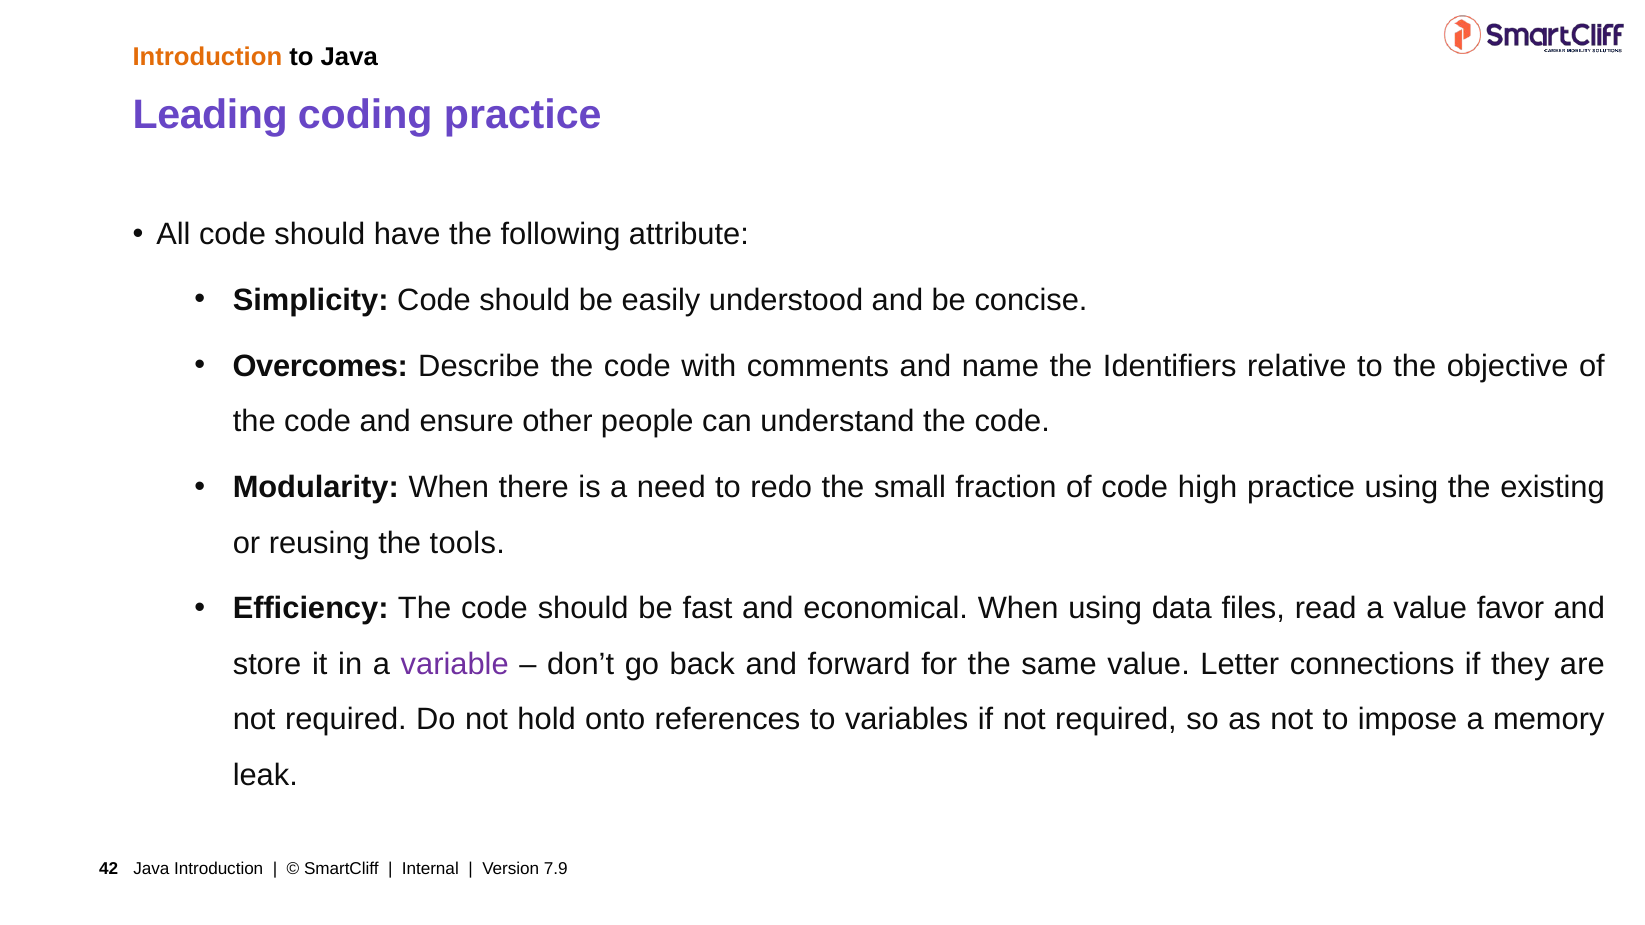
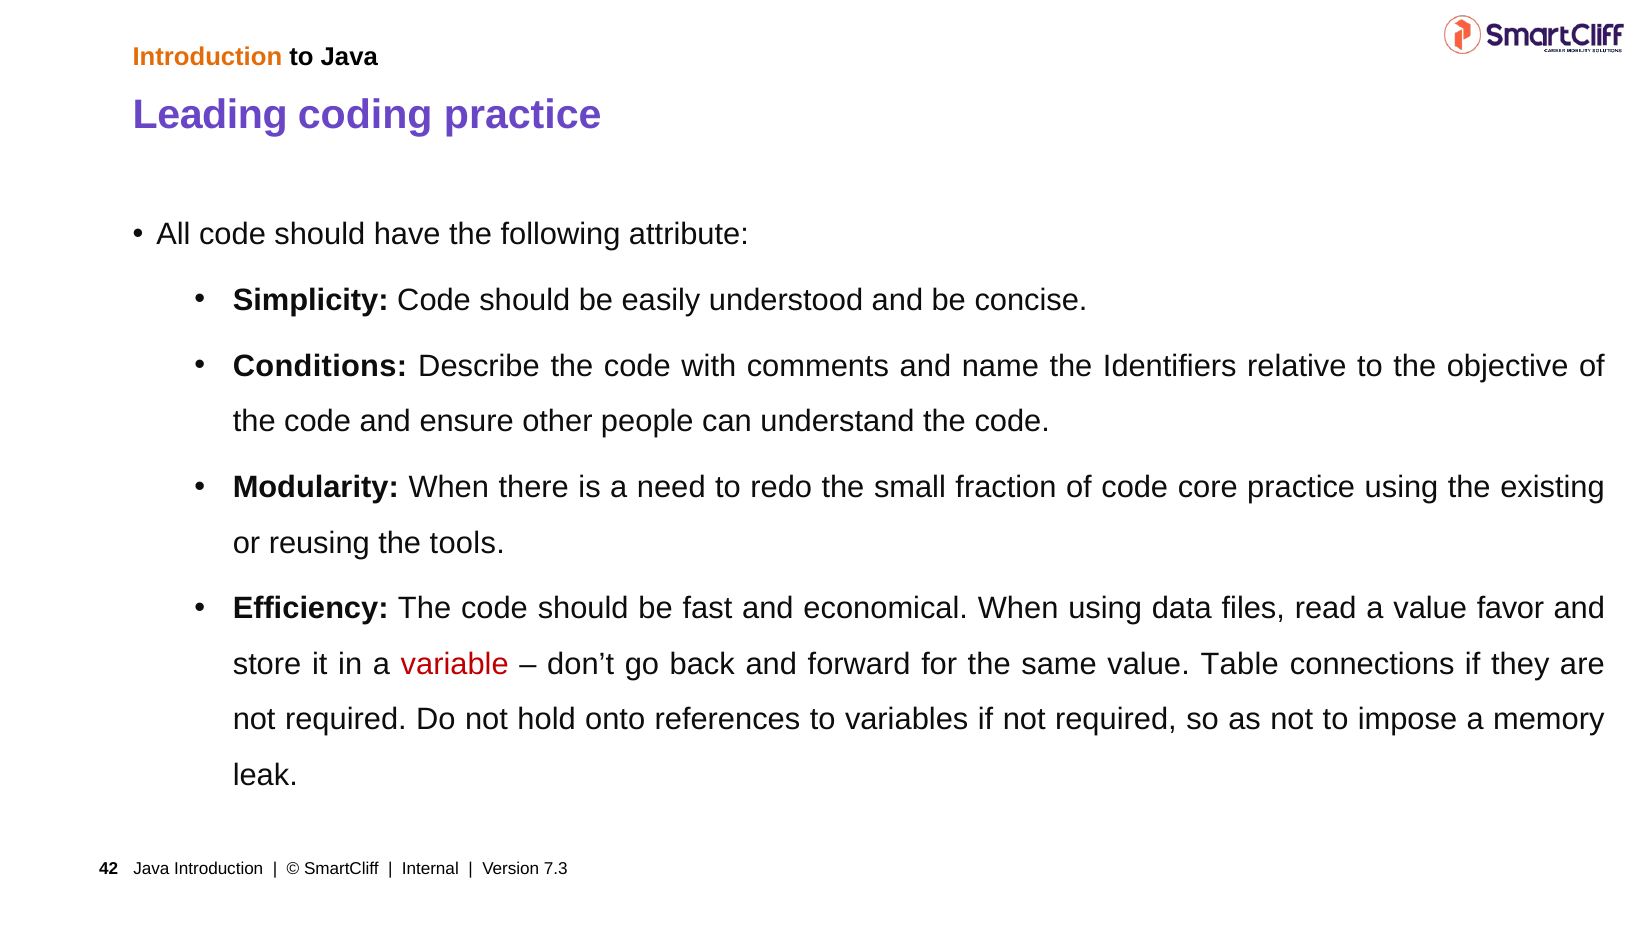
Overcomes: Overcomes -> Conditions
high: high -> core
variable colour: purple -> red
Letter: Letter -> Table
7.9: 7.9 -> 7.3
